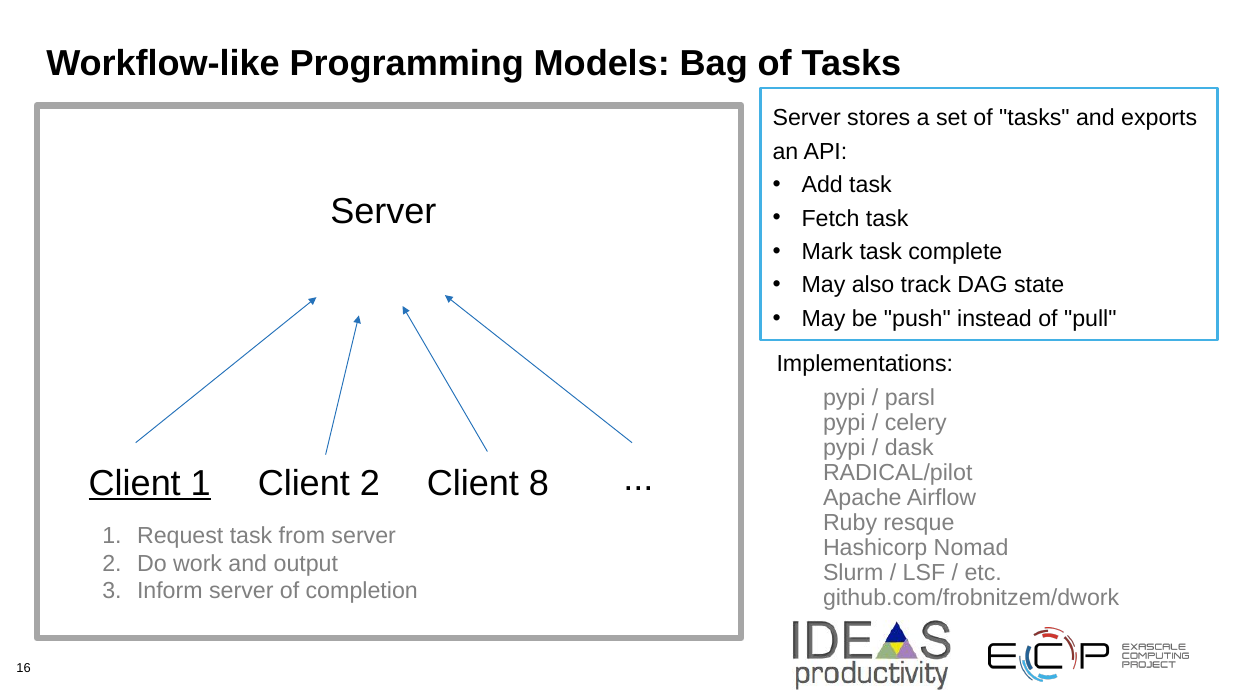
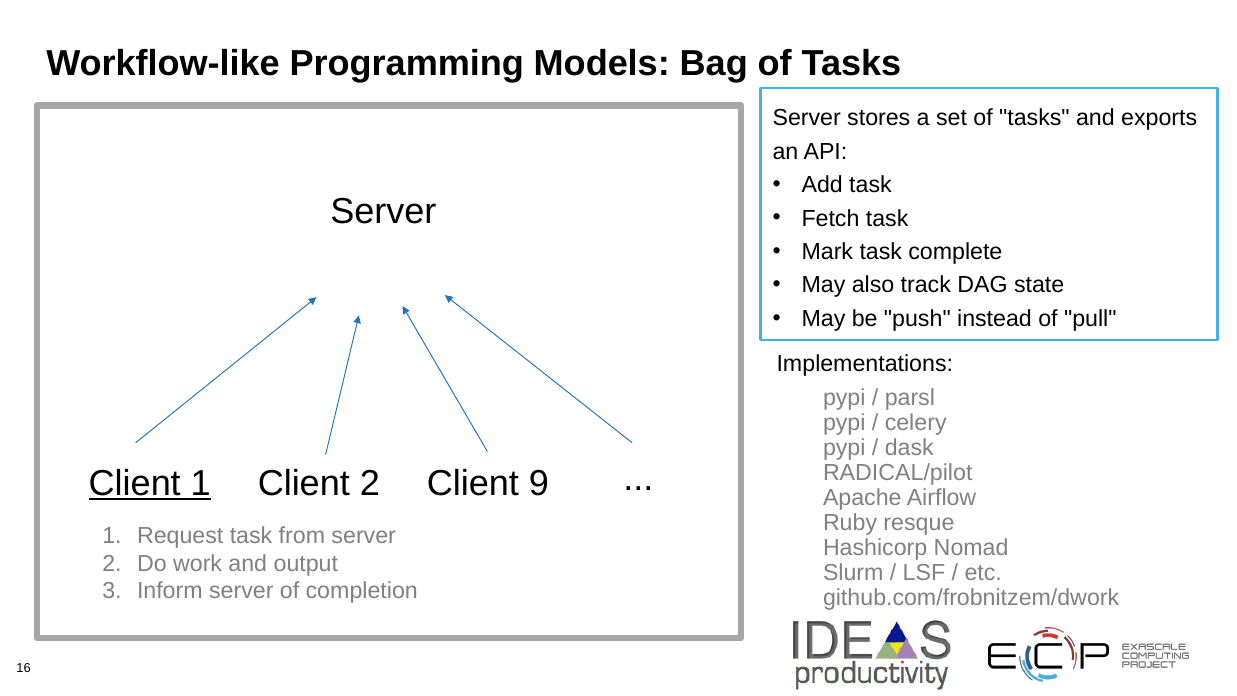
8: 8 -> 9
